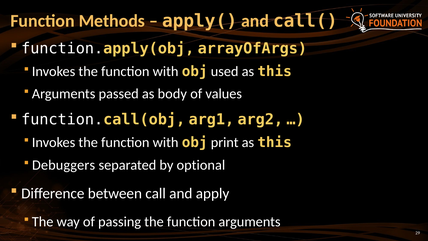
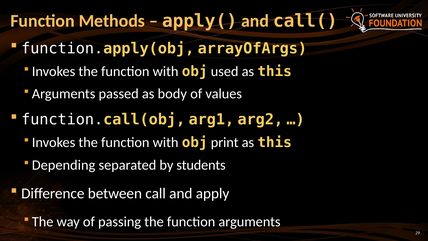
Debuggers: Debuggers -> Depending
optional: optional -> students
